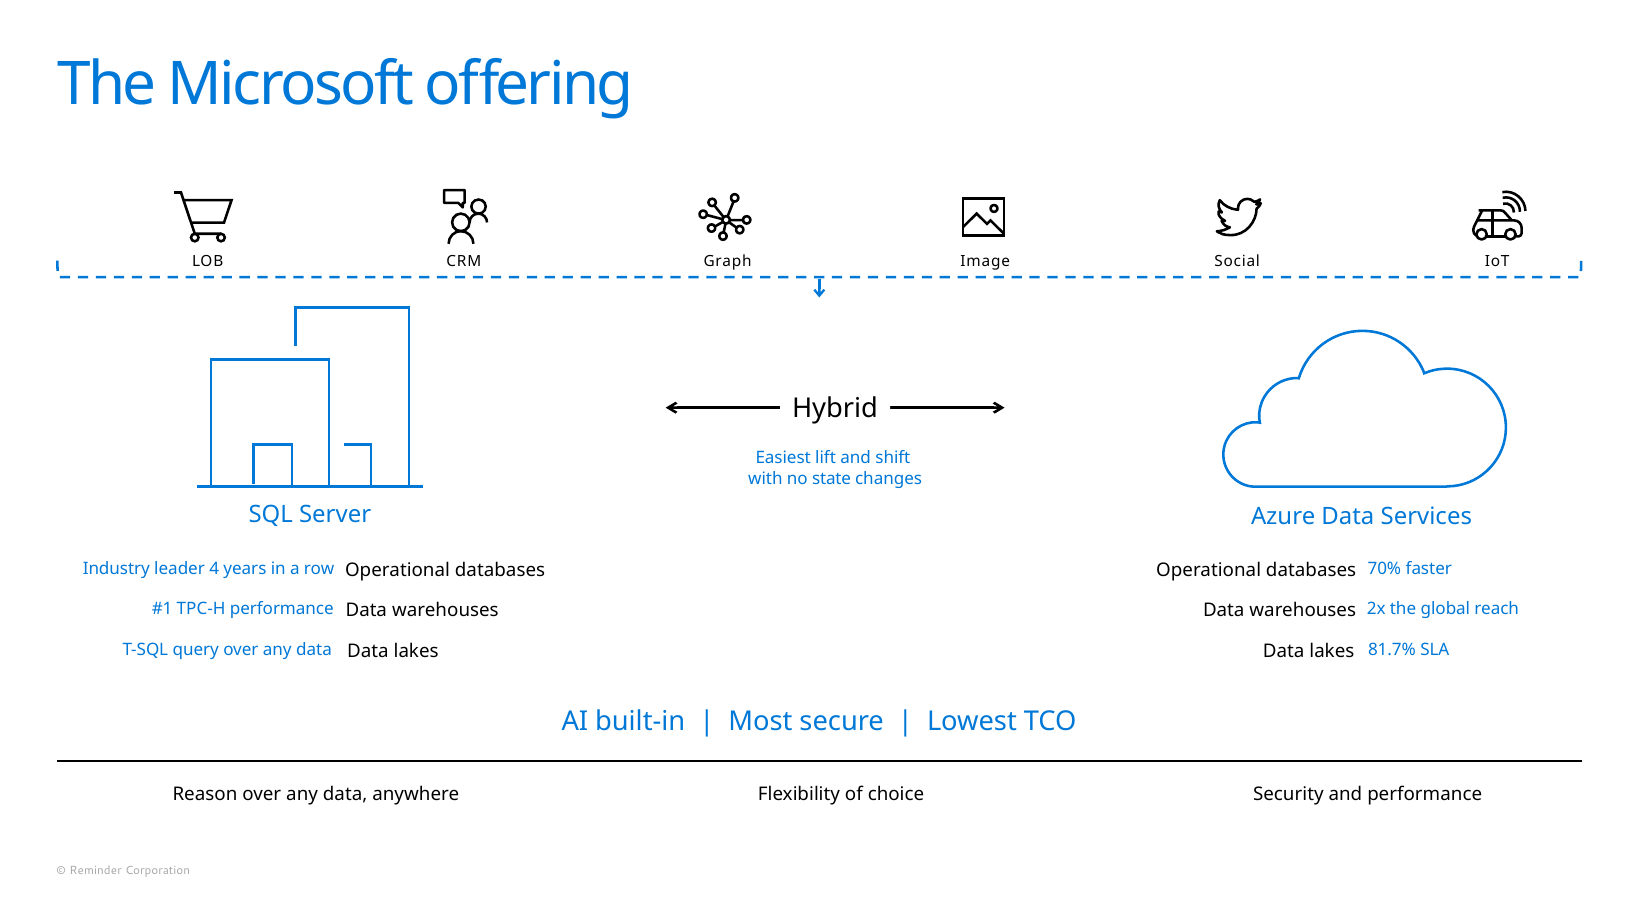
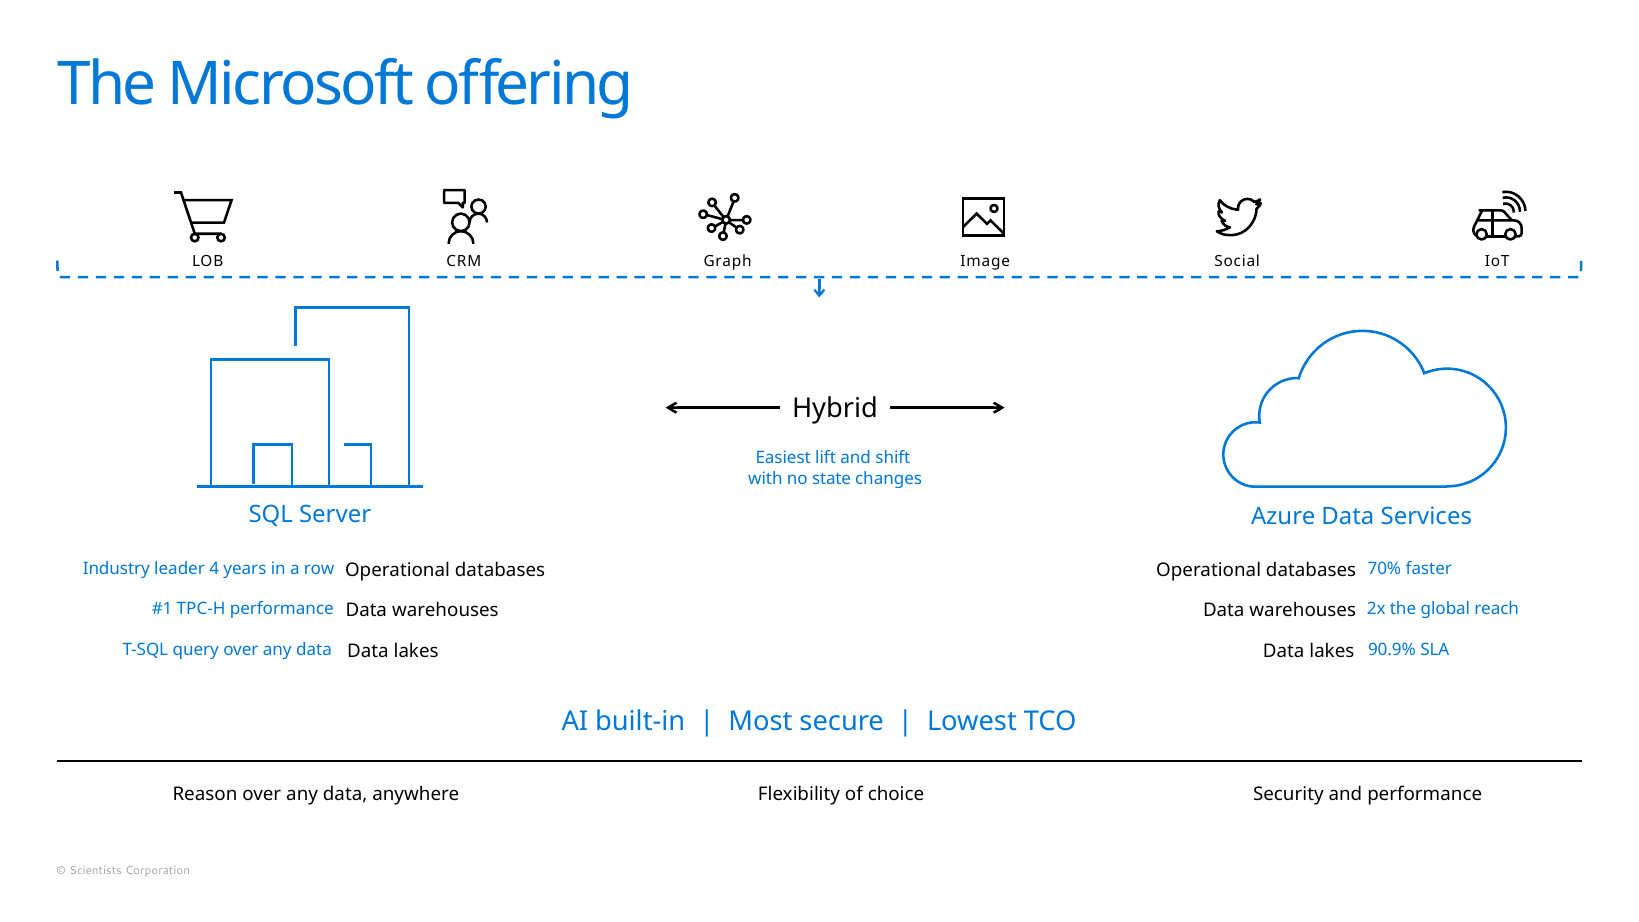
81.7%: 81.7% -> 90.9%
Reminder: Reminder -> Scientists
